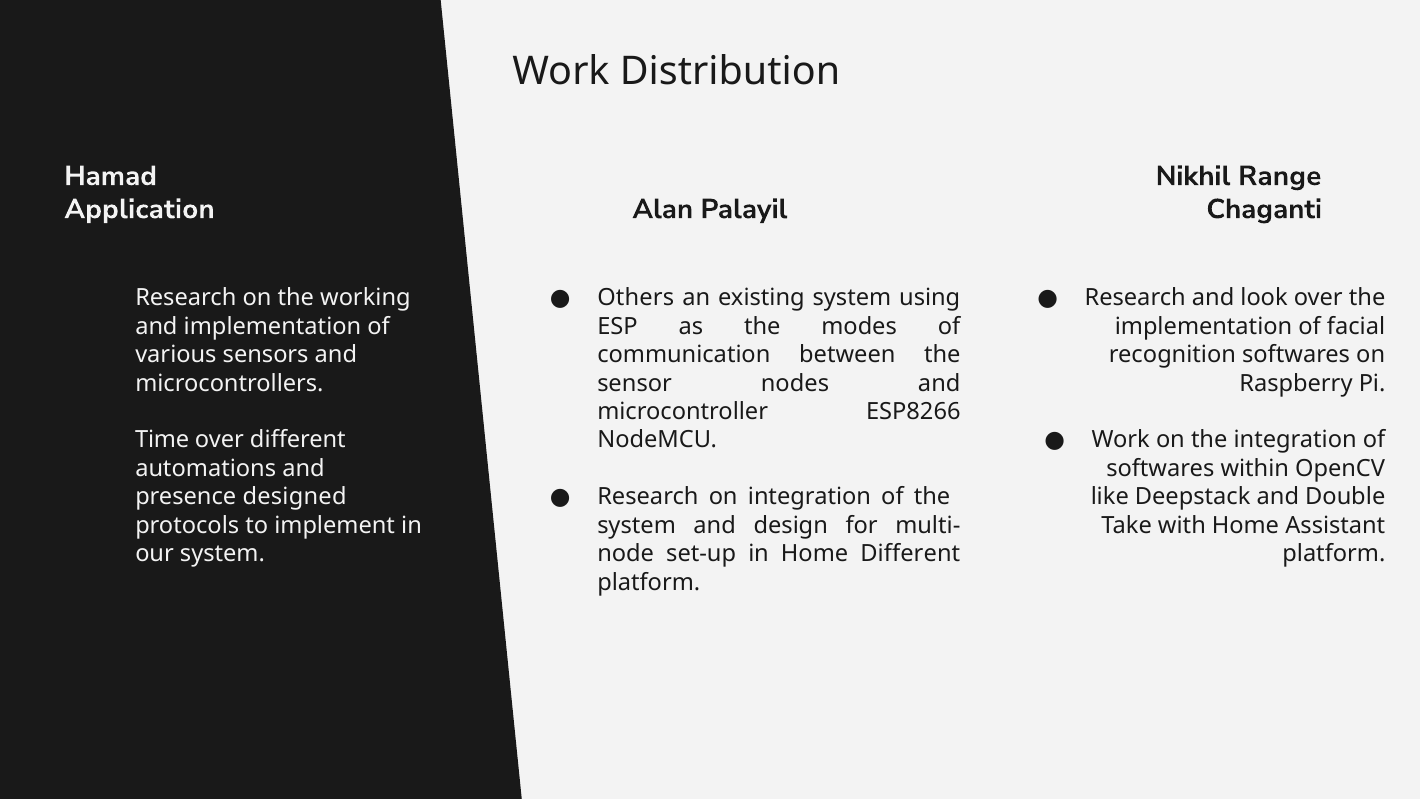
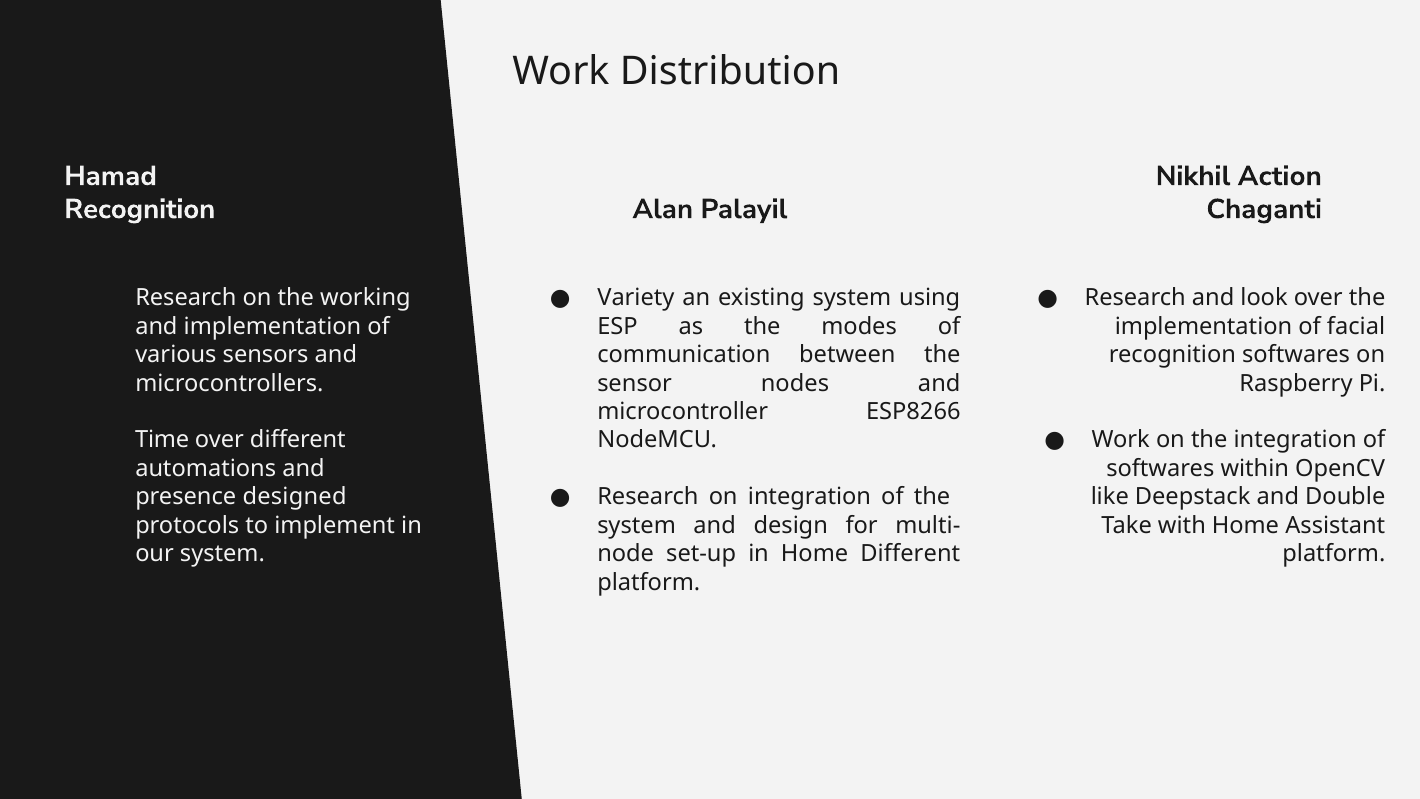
Range: Range -> Action
Application at (140, 209): Application -> Recognition
Others: Others -> Variety
